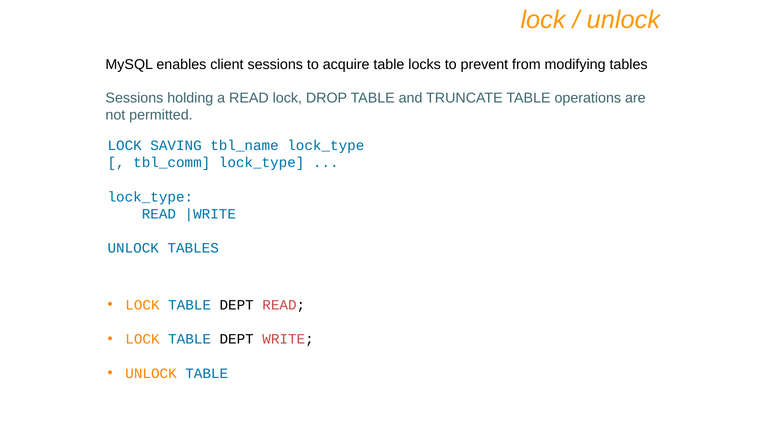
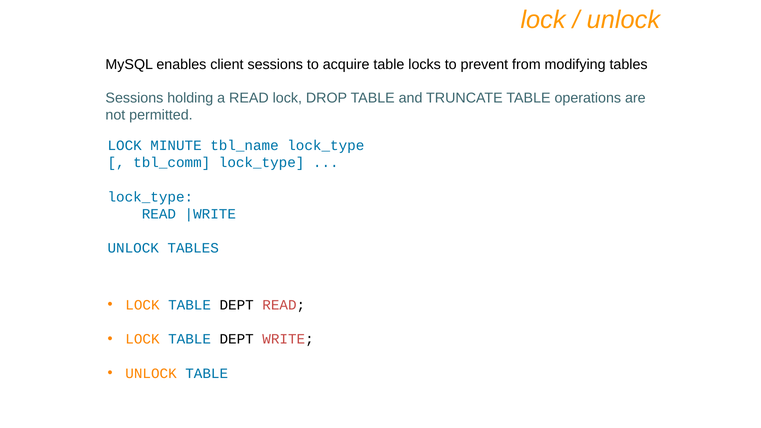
SAVING: SAVING -> MINUTE
